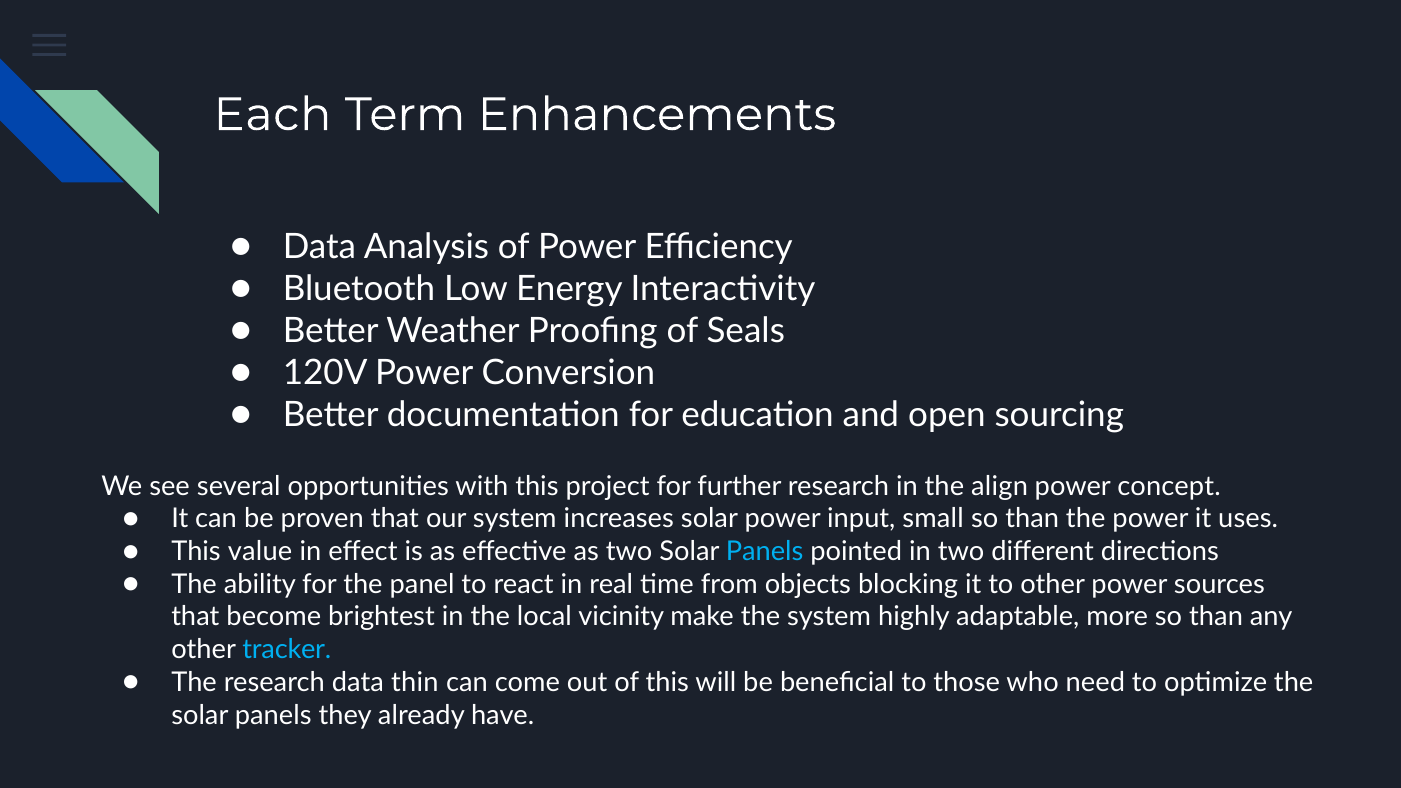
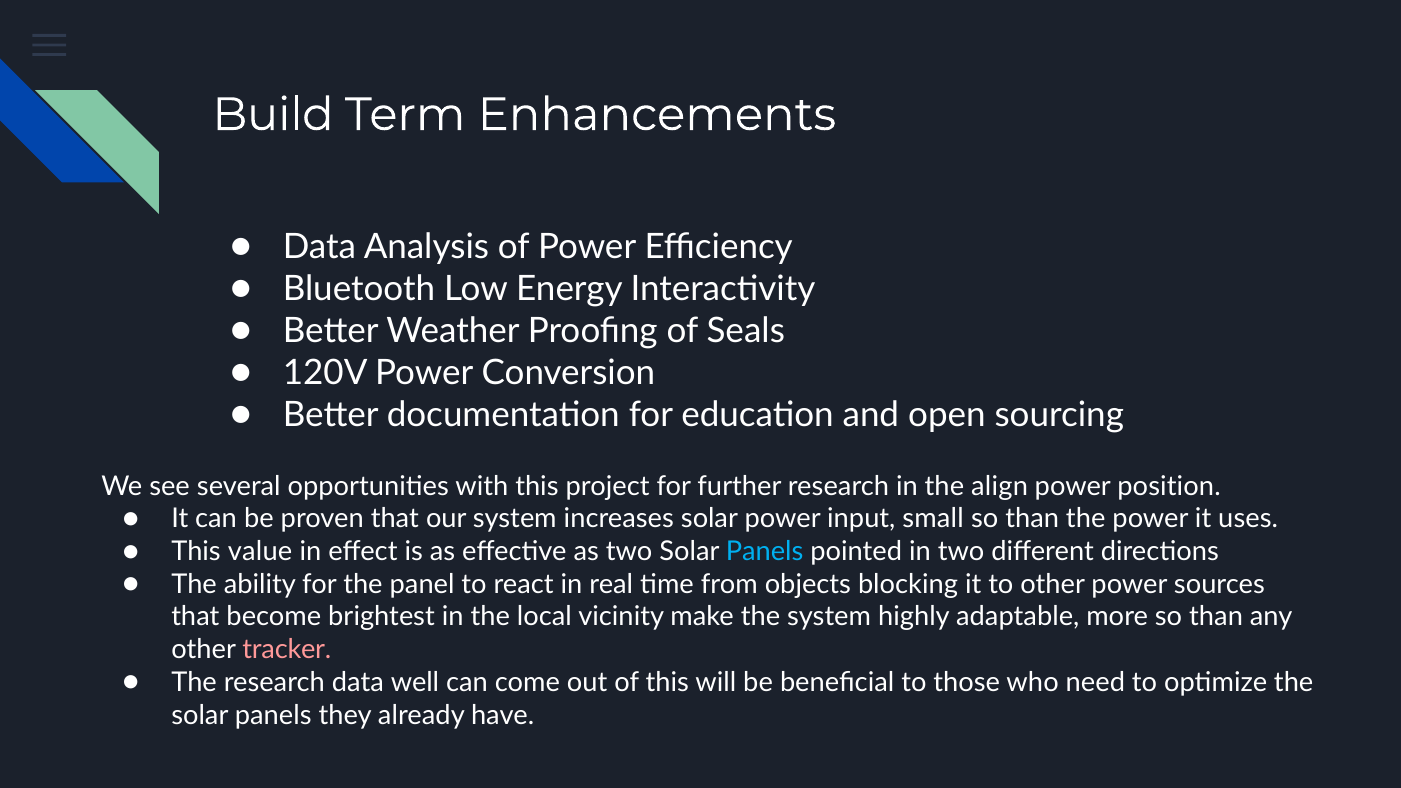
Each: Each -> Build
concept: concept -> position
tracker colour: light blue -> pink
thin: thin -> well
